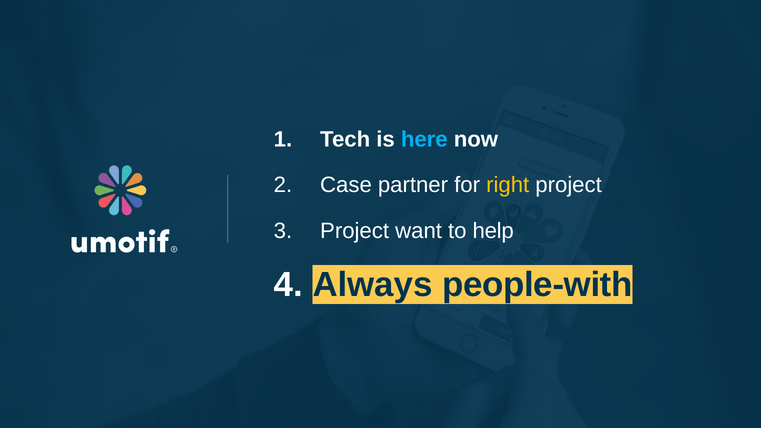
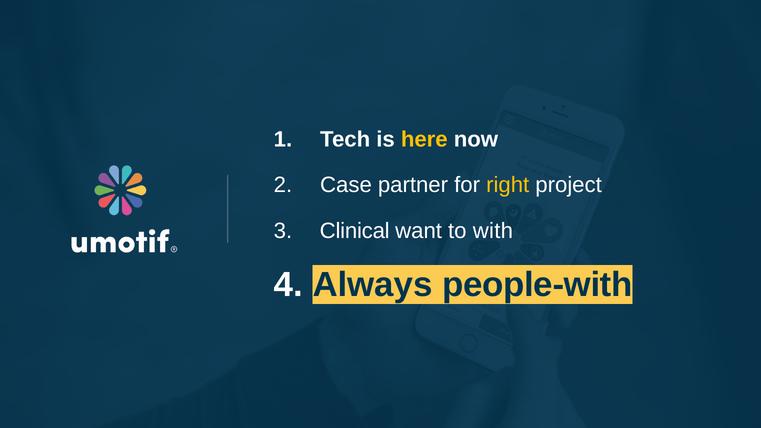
here colour: light blue -> yellow
Project at (355, 231): Project -> Clinical
help: help -> with
